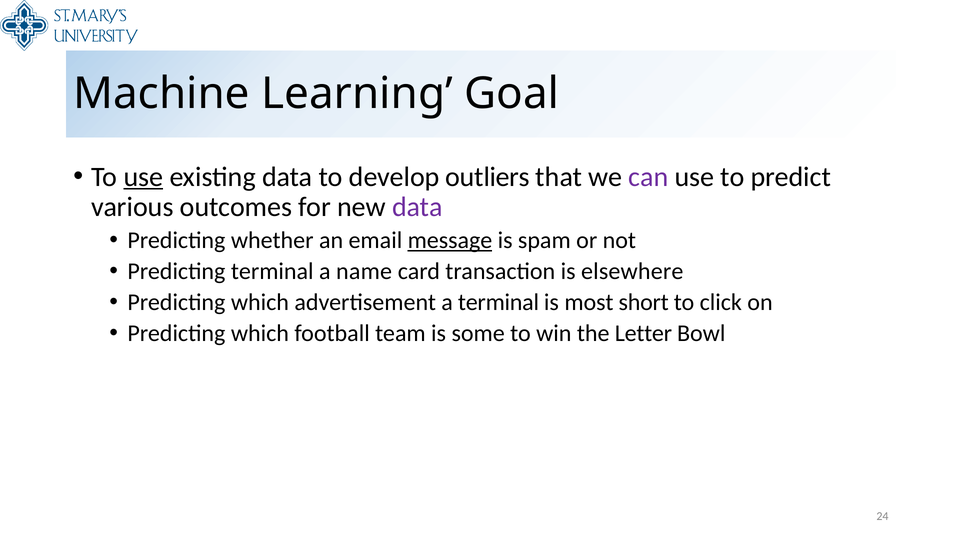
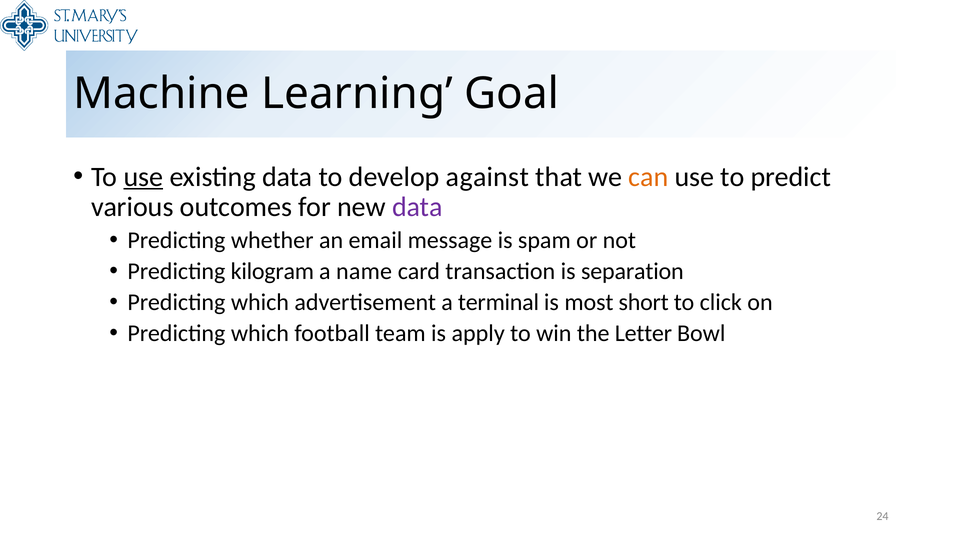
outliers: outliers -> against
can colour: purple -> orange
message underline: present -> none
Predicting terminal: terminal -> kilogram
elsewhere: elsewhere -> separation
some: some -> apply
